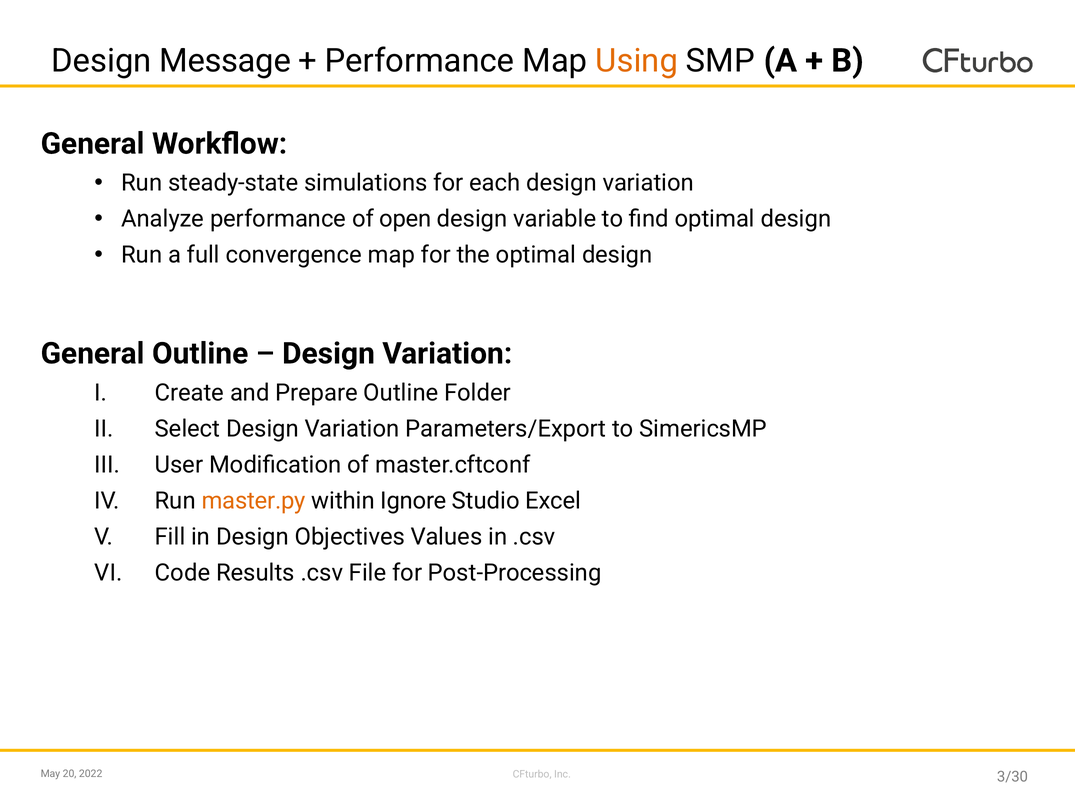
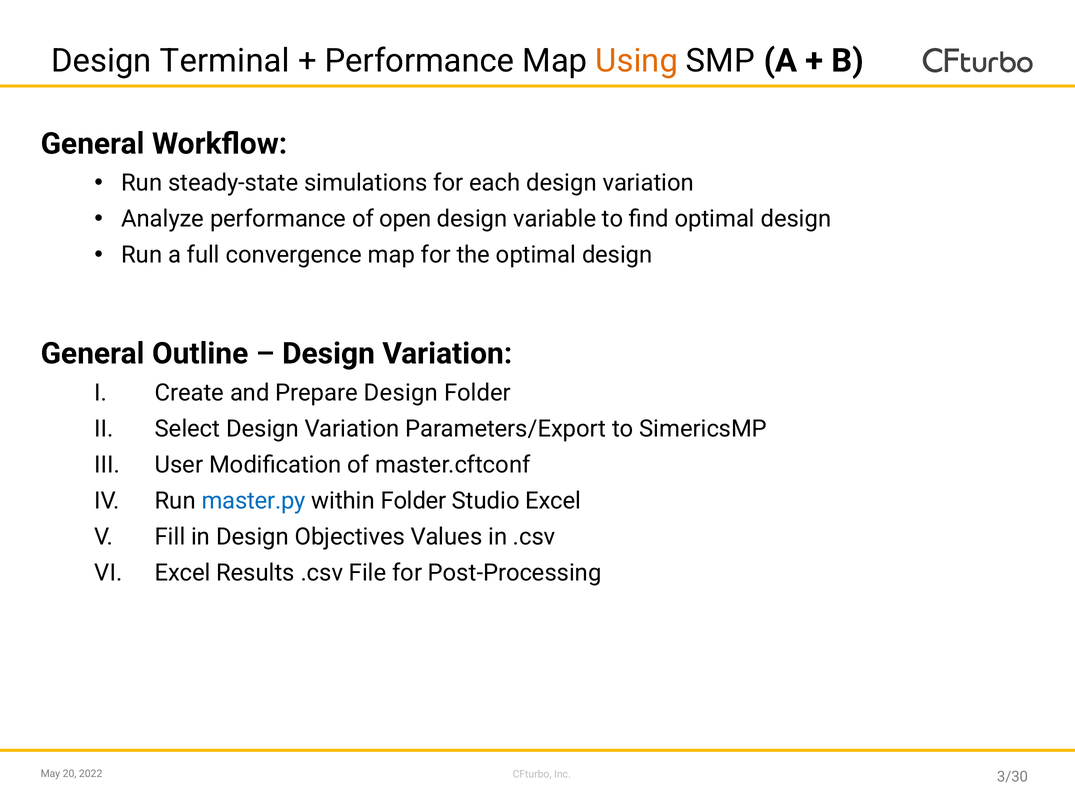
Message: Message -> Terminal
Prepare Outline: Outline -> Design
master.py colour: orange -> blue
within Ignore: Ignore -> Folder
Code at (183, 573): Code -> Excel
